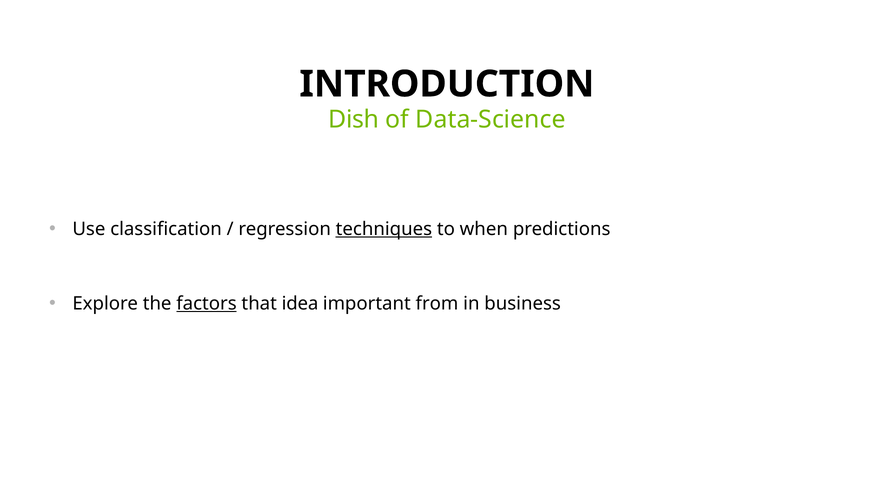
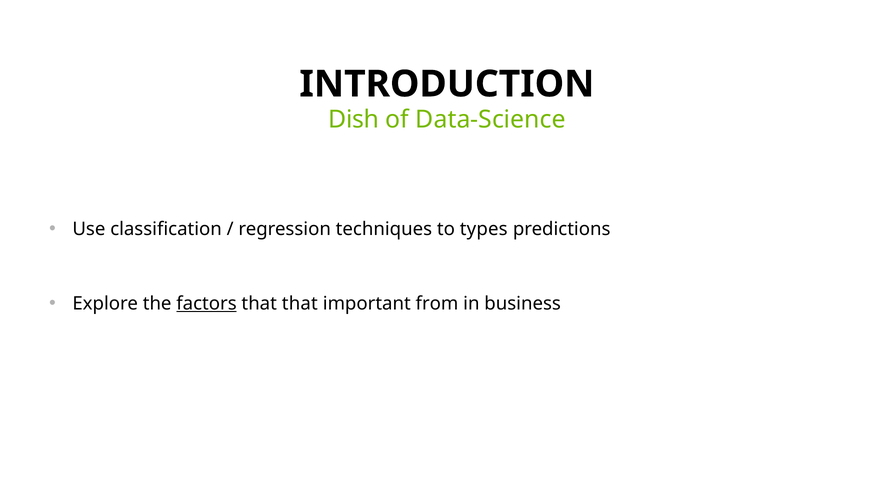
techniques underline: present -> none
when: when -> types
that idea: idea -> that
